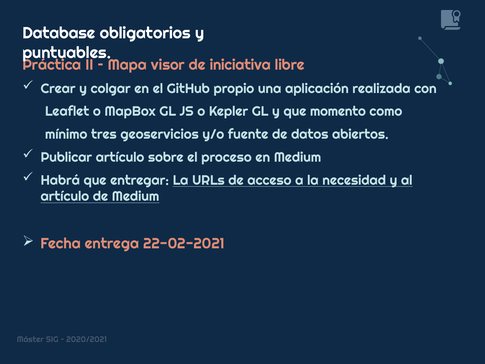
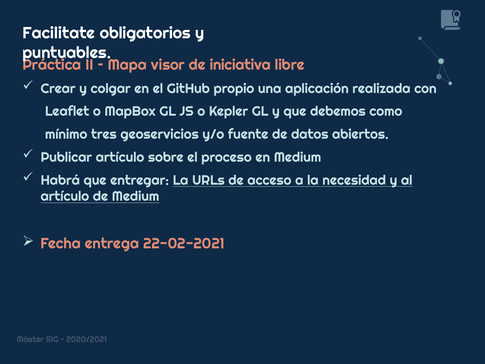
Database: Database -> Facilitate
momento: momento -> debemos
